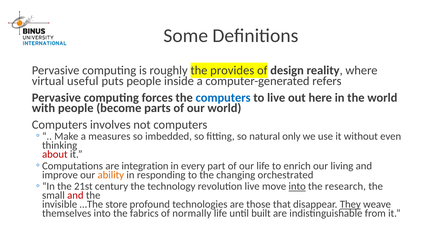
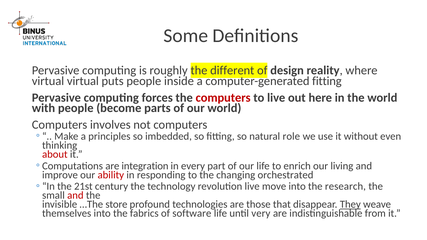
provides: provides -> different
virtual useful: useful -> virtual
computer-generated refers: refers -> fitting
computers at (223, 98) colour: blue -> red
measures: measures -> principles
only: only -> role
ability colour: orange -> red
into at (297, 187) underline: present -> none
normally: normally -> software
built: built -> very
